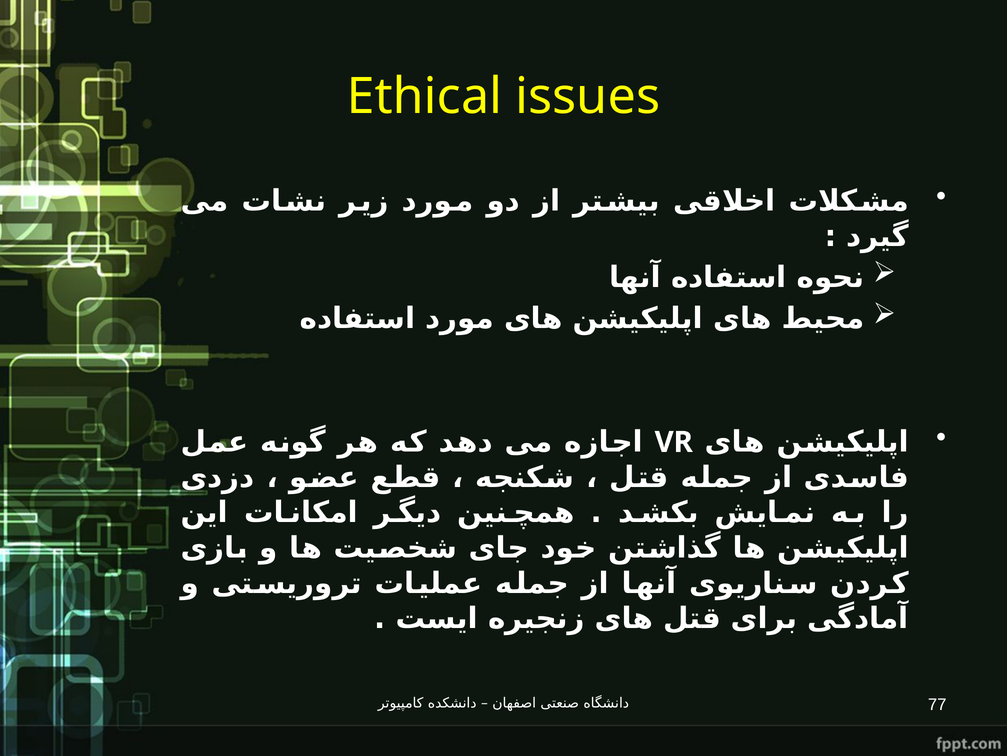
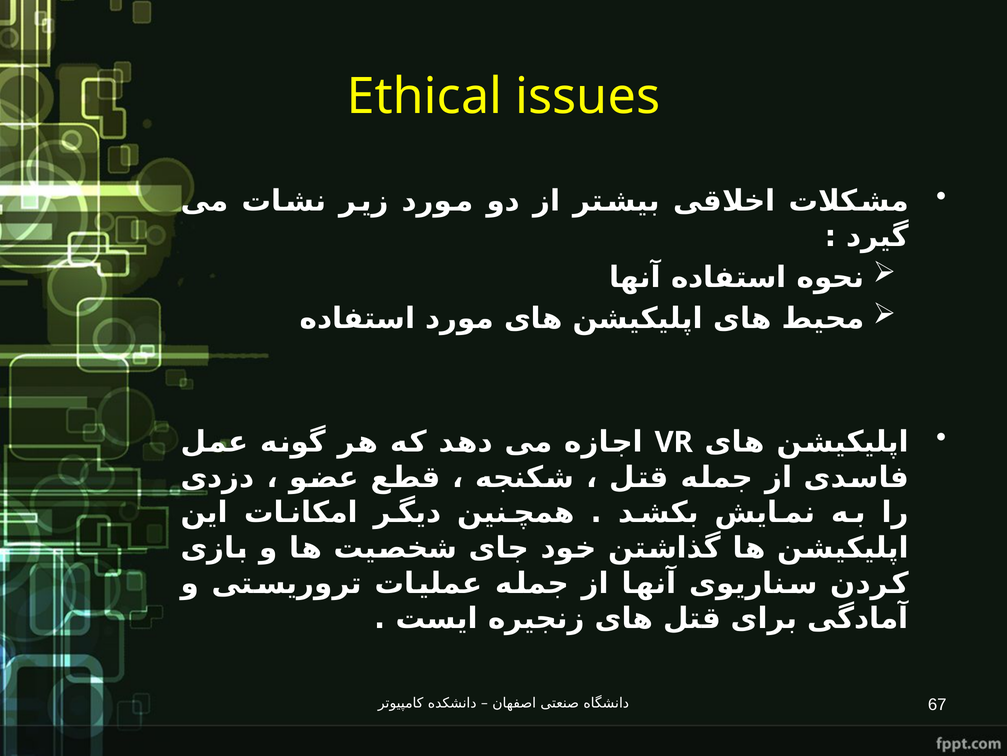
77: 77 -> 67
